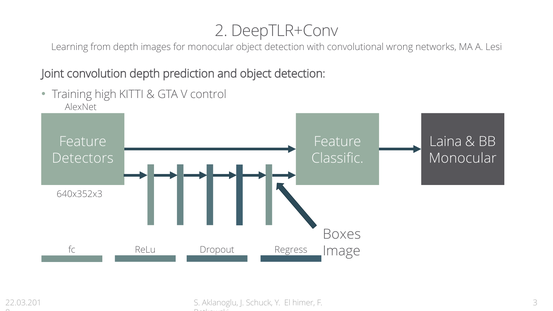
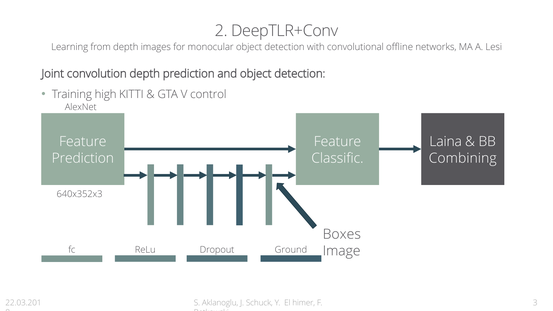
wrong: wrong -> offline
Detectors at (83, 158): Detectors -> Prediction
Monocular at (463, 158): Monocular -> Combining
Regress: Regress -> Ground
